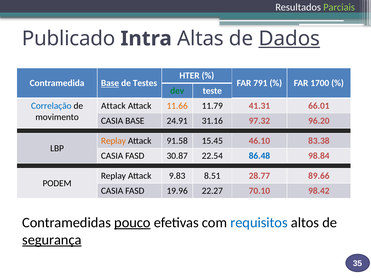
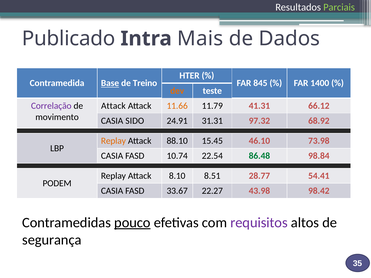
Altas: Altas -> Mais
Dados underline: present -> none
Testes: Testes -> Treino
791: 791 -> 845
1700: 1700 -> 1400
dev colour: green -> orange
Correlação colour: blue -> purple
66.01: 66.01 -> 66.12
CASIA BASE: BASE -> SIDO
31.16: 31.16 -> 31.31
96.20: 96.20 -> 68.92
91.58: 91.58 -> 88.10
83.38: 83.38 -> 73.98
30.87: 30.87 -> 10.74
86.48 colour: blue -> green
9.83: 9.83 -> 8.10
89.66: 89.66 -> 54.41
19.96: 19.96 -> 33.67
70.10: 70.10 -> 43.98
requisitos colour: blue -> purple
segurança underline: present -> none
